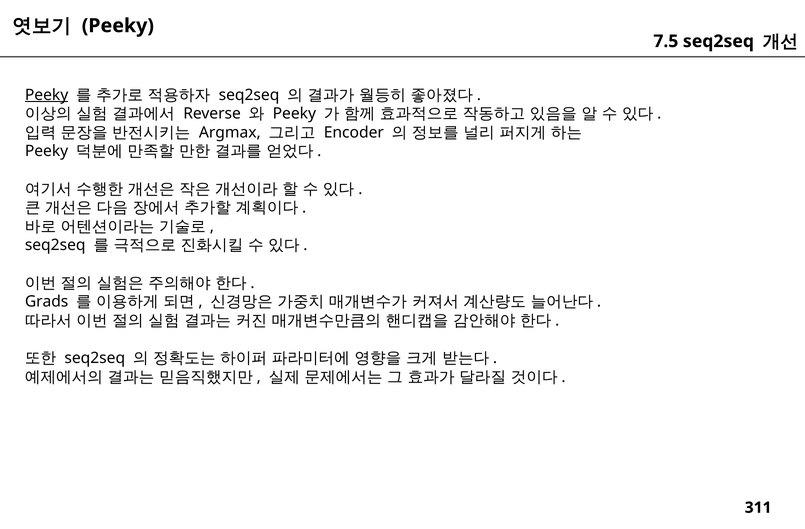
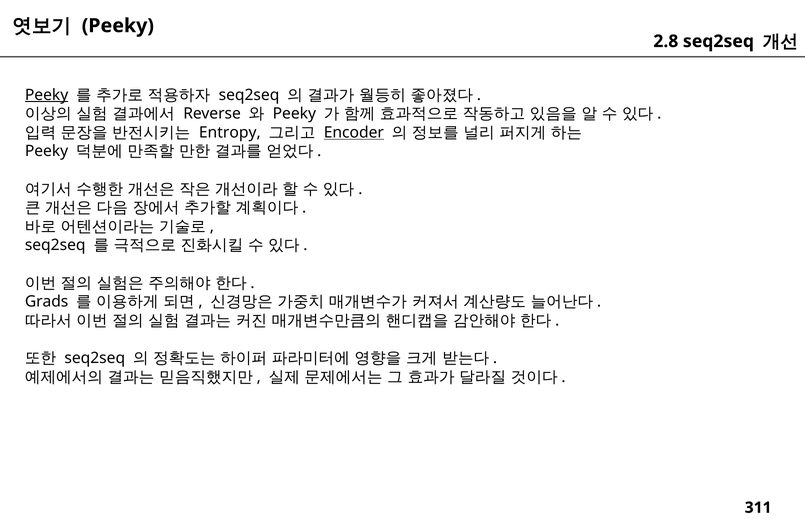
7.5: 7.5 -> 2.8
Argmax: Argmax -> Entropy
Encoder underline: none -> present
